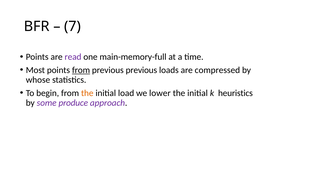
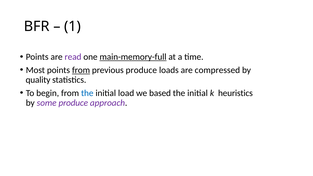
7: 7 -> 1
main-memory-full underline: none -> present
previous previous: previous -> produce
whose: whose -> quality
the at (87, 93) colour: orange -> blue
lower: lower -> based
